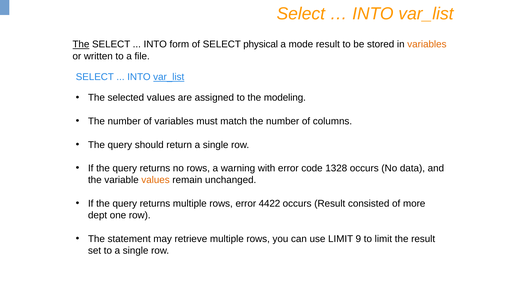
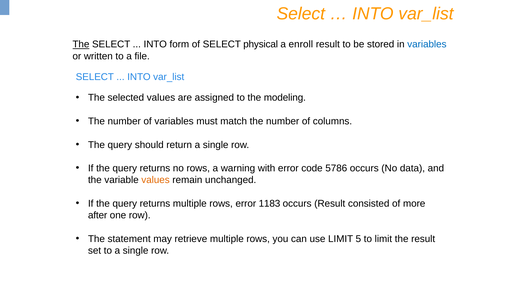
mode: mode -> enroll
variables at (427, 44) colour: orange -> blue
var_list at (169, 77) underline: present -> none
1328: 1328 -> 5786
4422: 4422 -> 1183
dept: dept -> after
9: 9 -> 5
